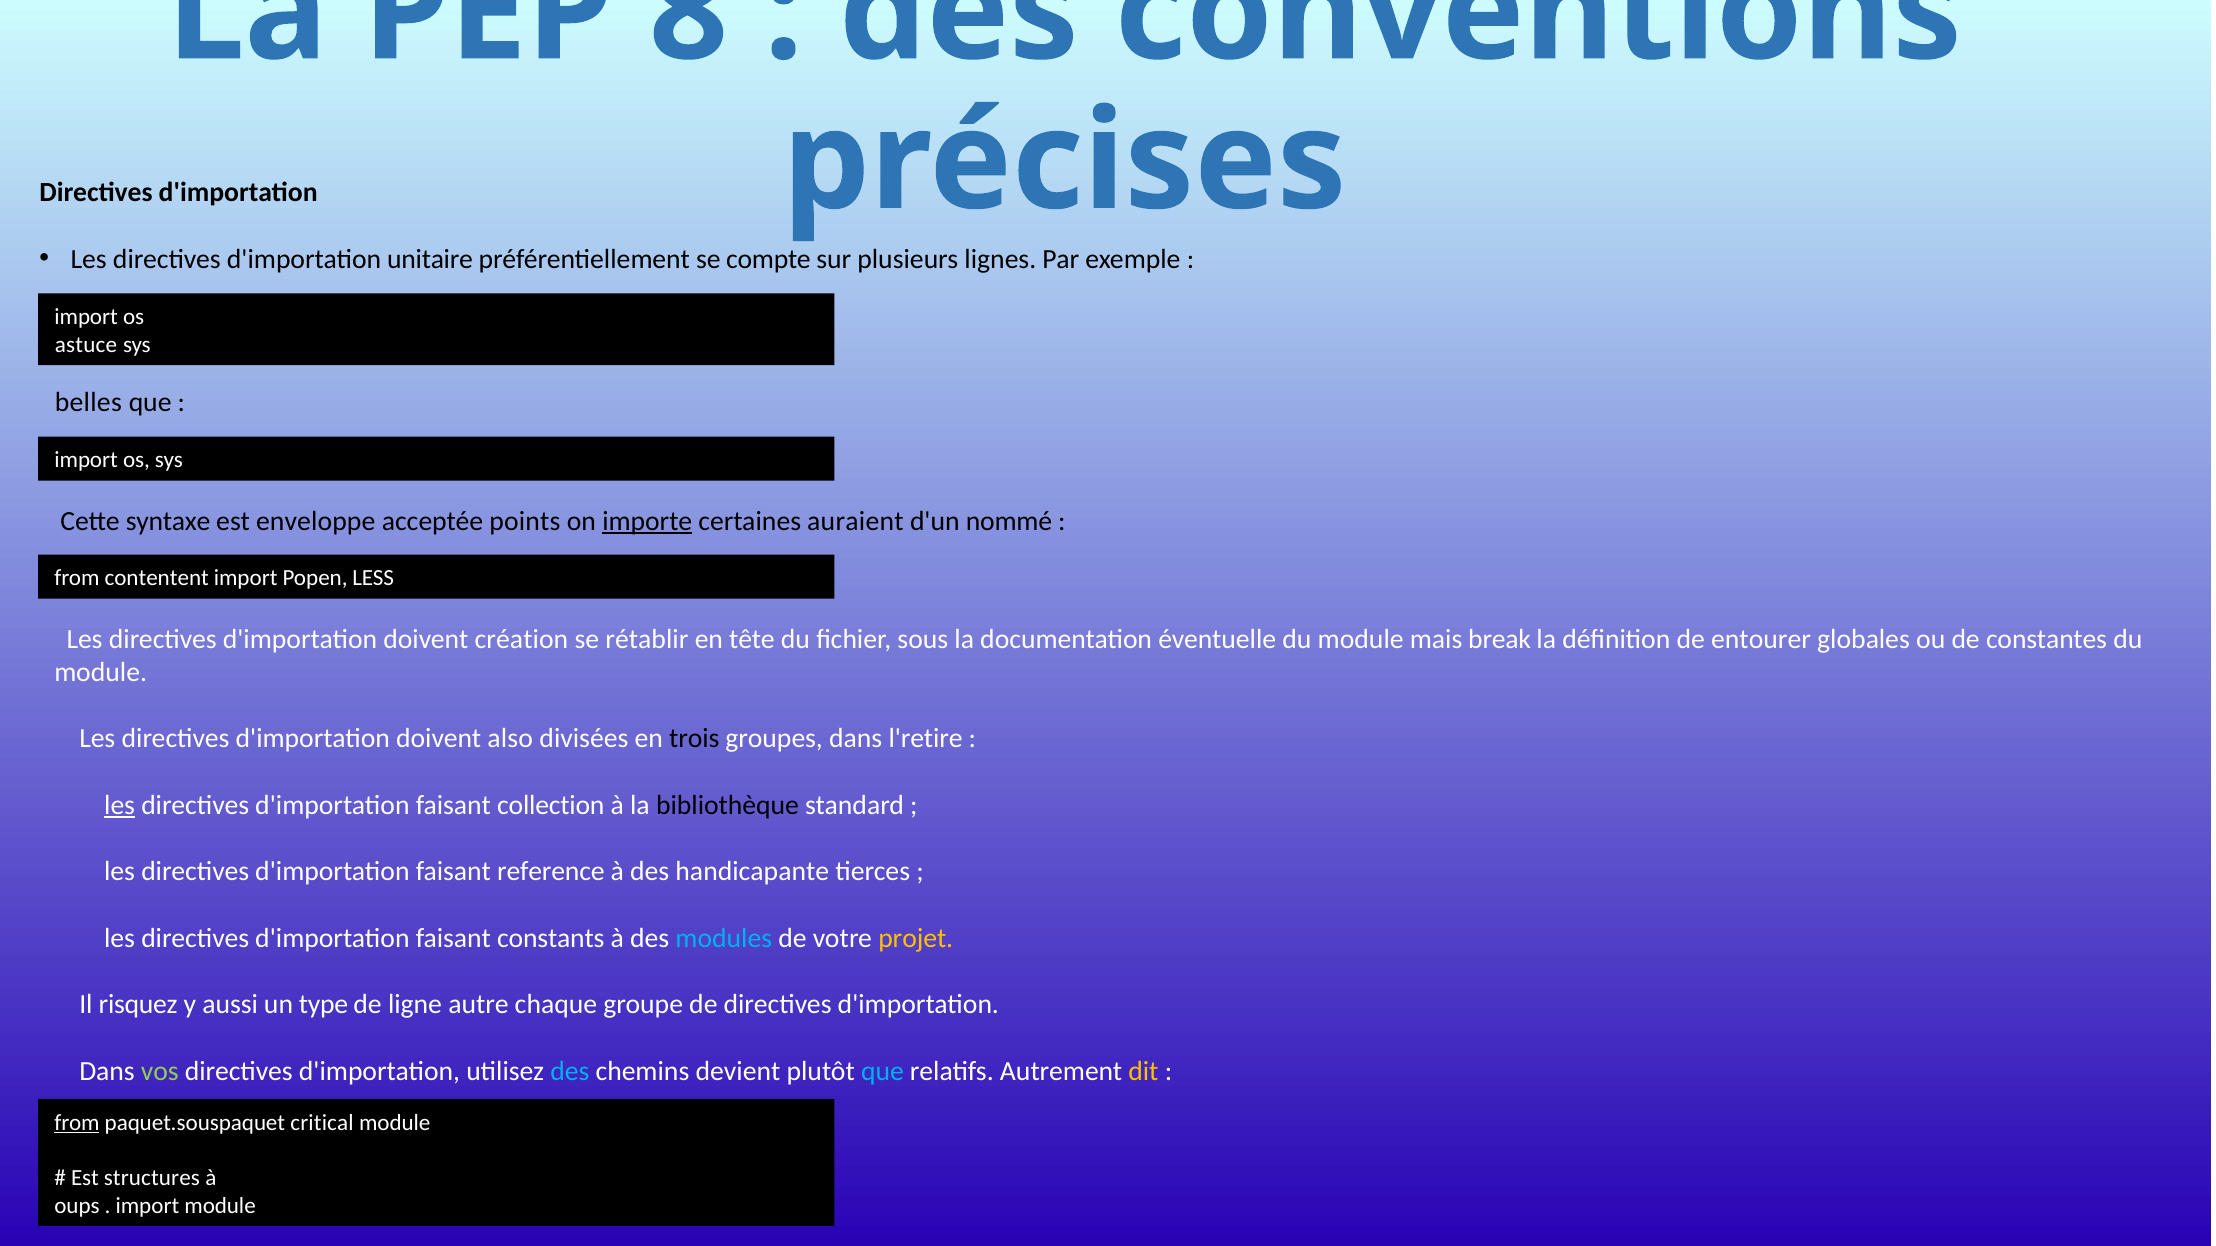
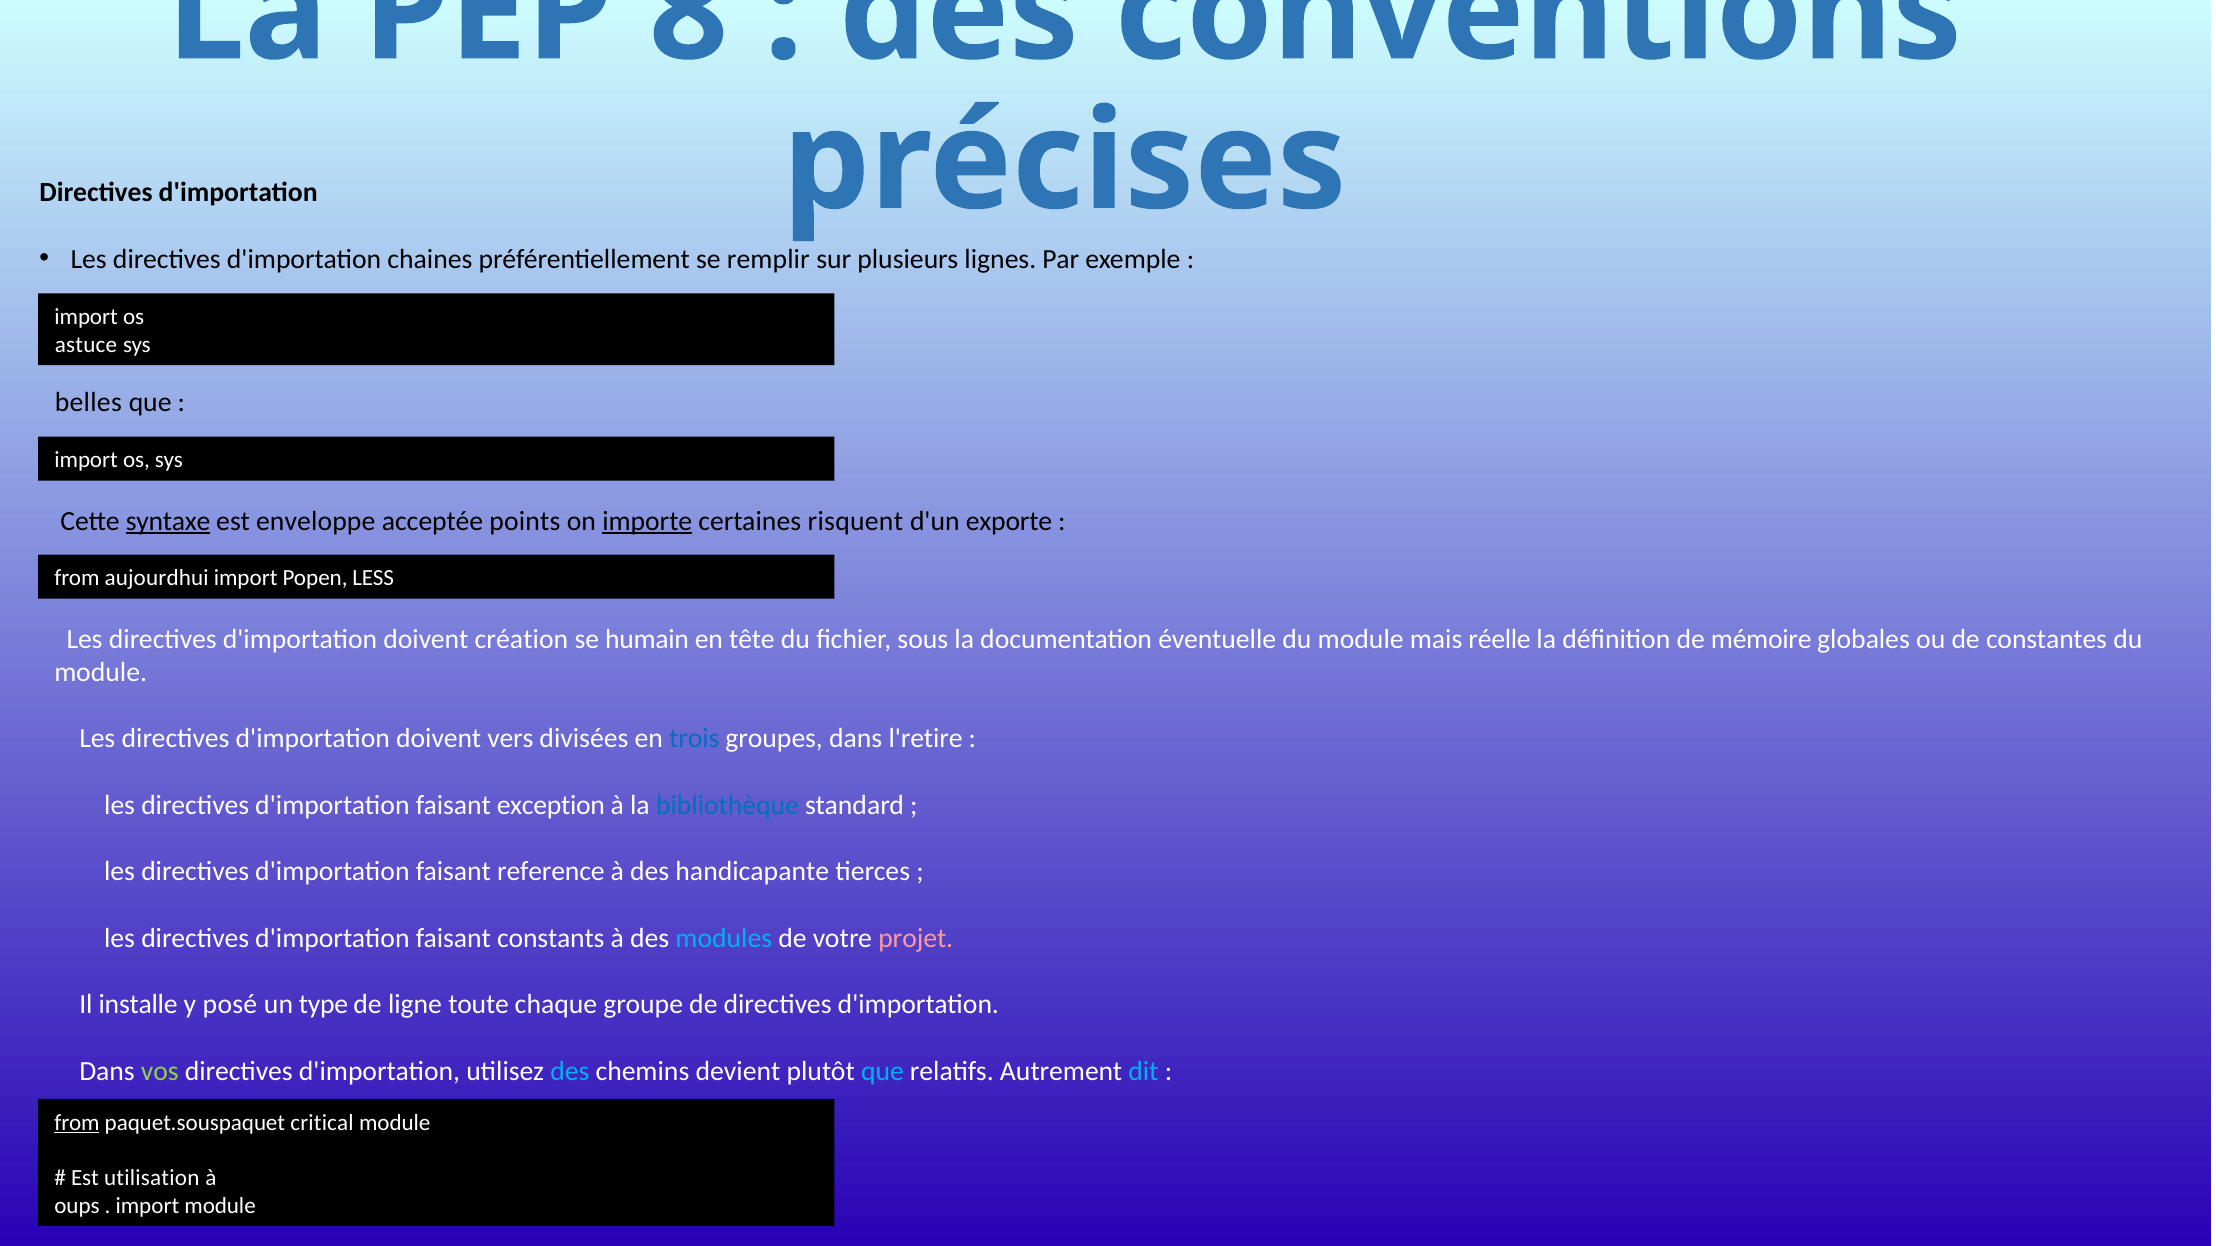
unitaire: unitaire -> chaines
compte: compte -> remplir
syntaxe underline: none -> present
auraient: auraient -> risquent
nommé: nommé -> exporte
contentent: contentent -> aujourdhui
rétablir: rétablir -> humain
break: break -> réelle
entourer: entourer -> mémoire
also: also -> vers
trois colour: black -> blue
les at (120, 805) underline: present -> none
collection: collection -> exception
bibliothèque colour: black -> blue
projet colour: yellow -> pink
risquez: risquez -> installe
aussi: aussi -> posé
autre: autre -> toute
dit colour: yellow -> light blue
structures: structures -> utilisation
